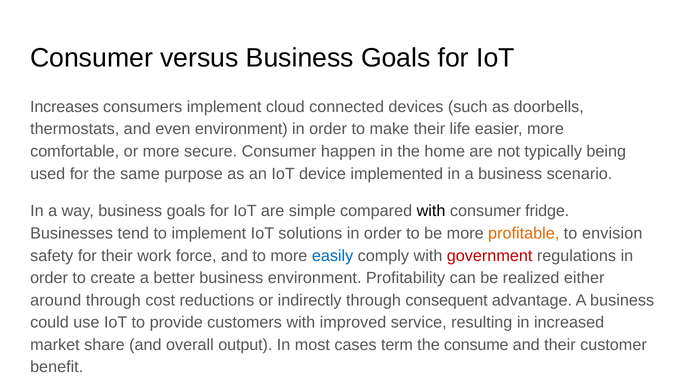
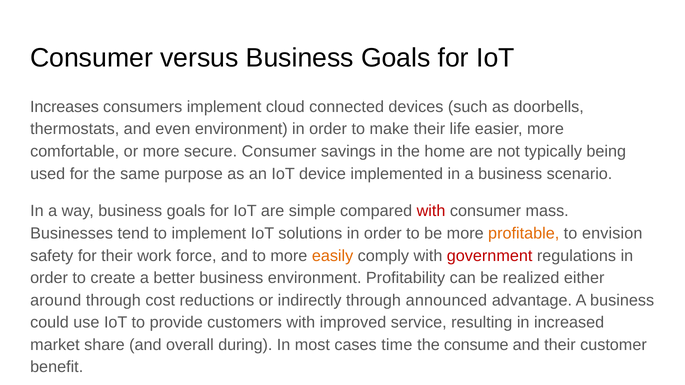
happen: happen -> savings
with at (431, 211) colour: black -> red
fridge: fridge -> mass
easily colour: blue -> orange
consequent: consequent -> announced
output: output -> during
term: term -> time
